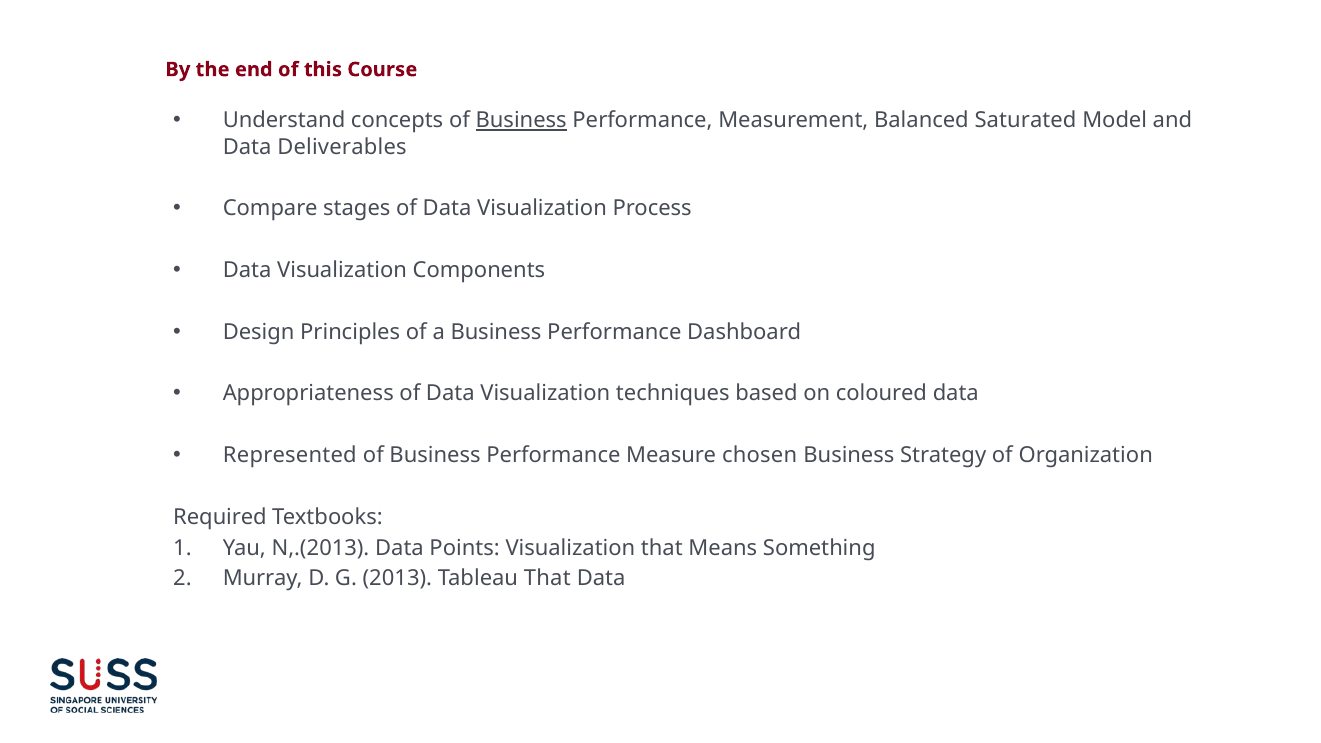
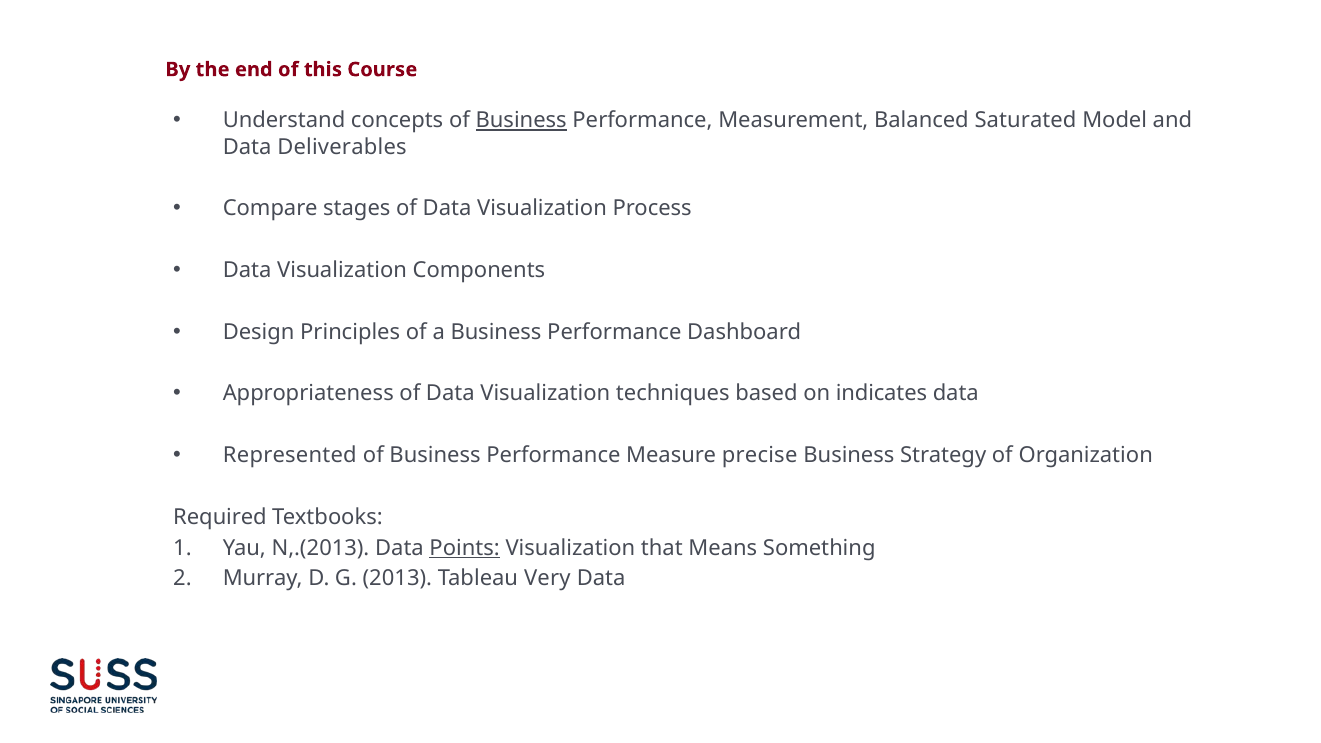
coloured: coloured -> indicates
chosen: chosen -> precise
Points underline: none -> present
Tableau That: That -> Very
